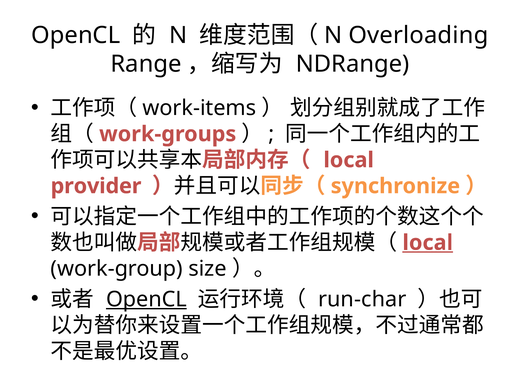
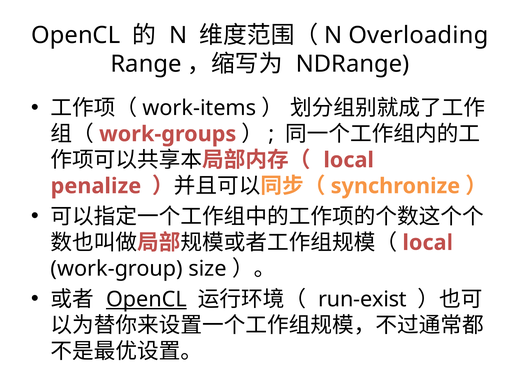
provider: provider -> penalize
local at (428, 243) underline: present -> none
run-char: run-char -> run-exist
